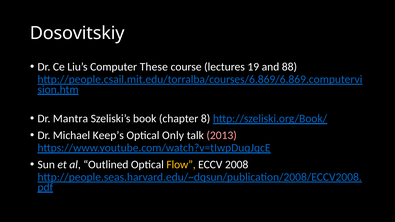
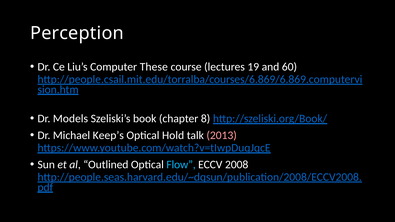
Dosovitskiy: Dosovitskiy -> Perception
88: 88 -> 60
Mantra: Mantra -> Models
Only: Only -> Hold
Flow colour: yellow -> light blue
